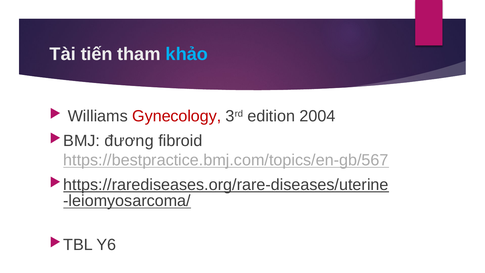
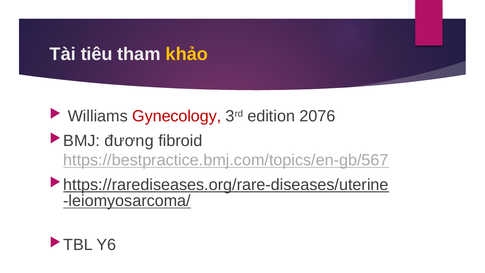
tiến: tiến -> tiêu
khảo colour: light blue -> yellow
2004: 2004 -> 2076
